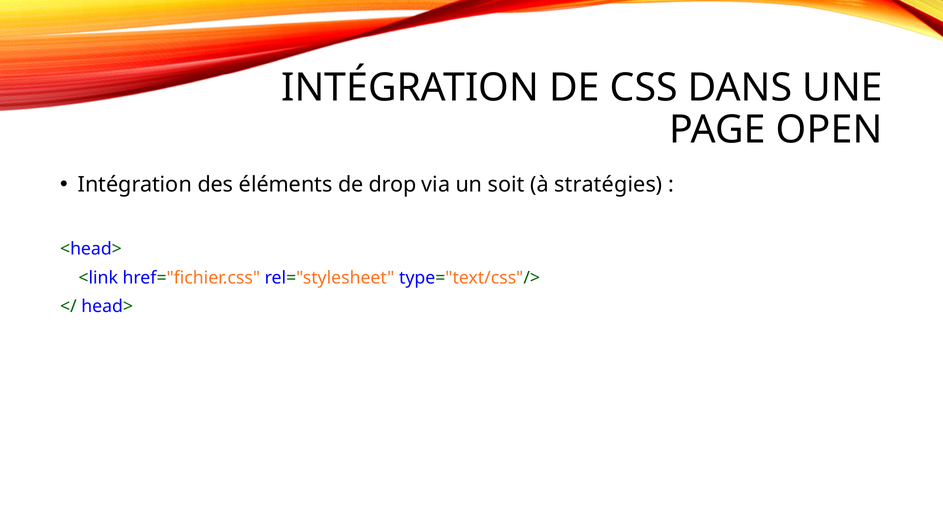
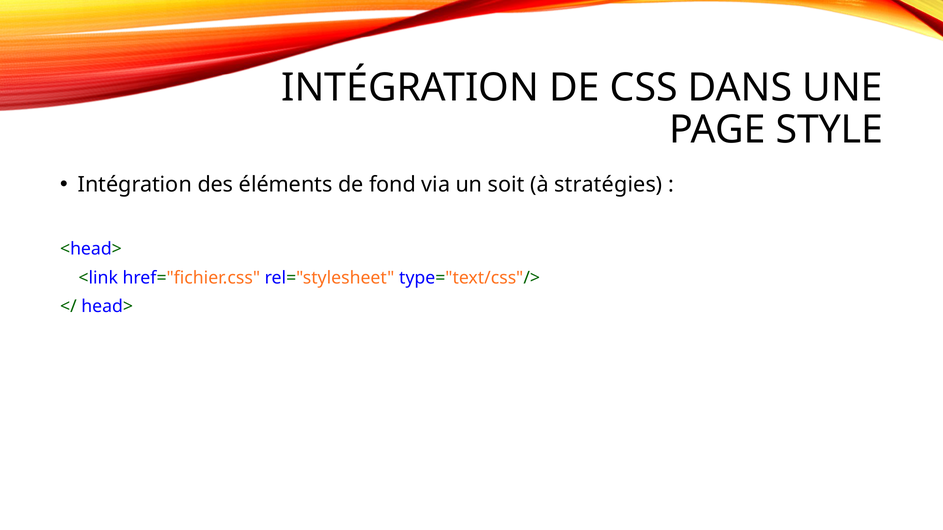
OPEN: OPEN -> STYLE
drop: drop -> fond
